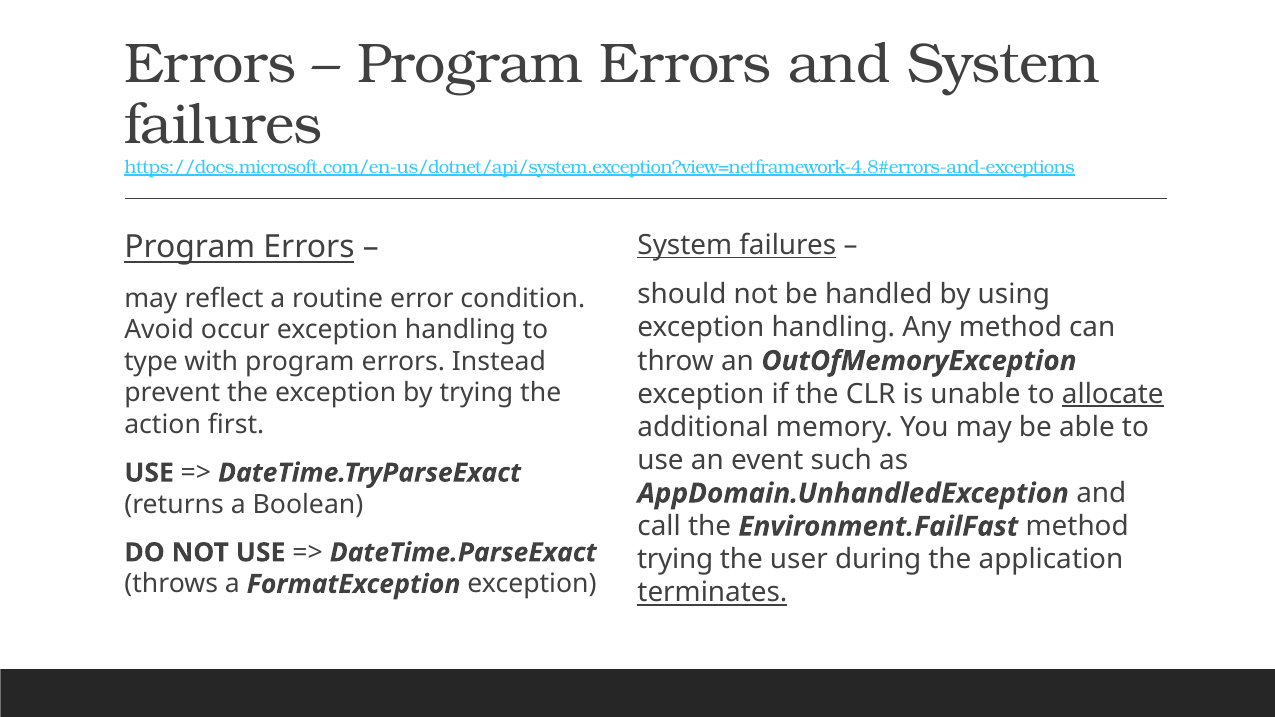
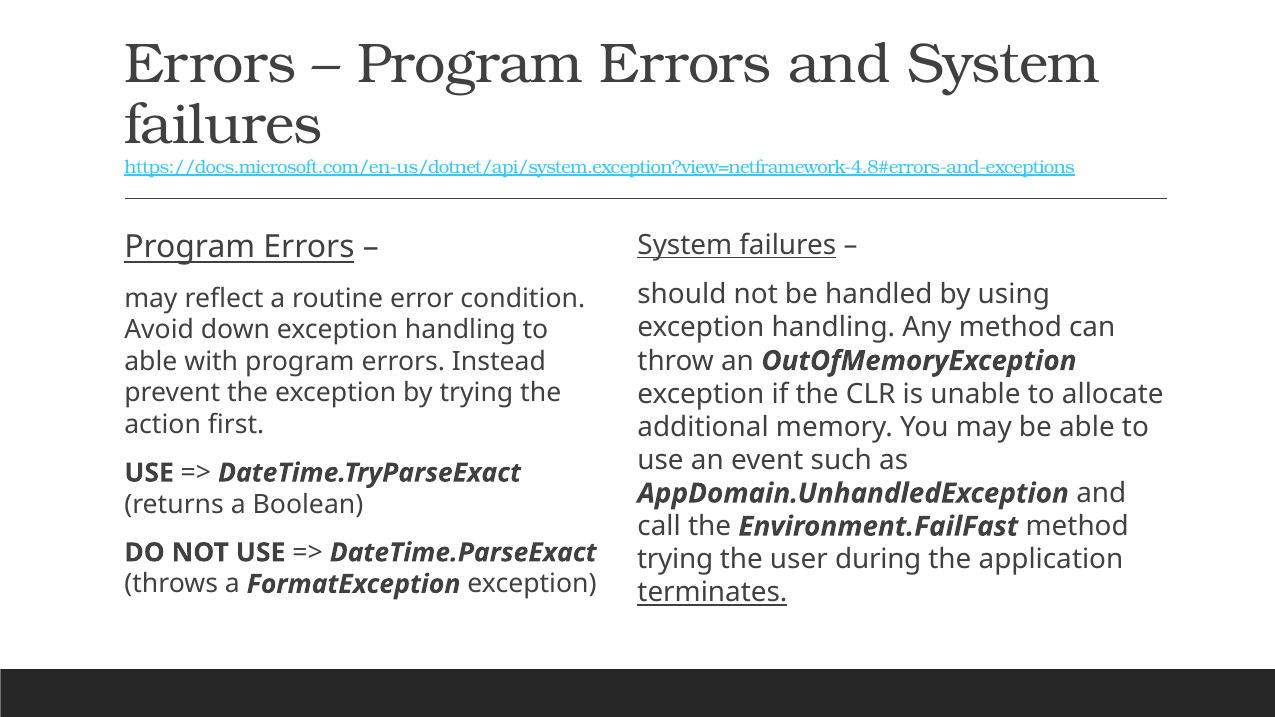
occur: occur -> down
type at (151, 362): type -> able
allocate underline: present -> none
